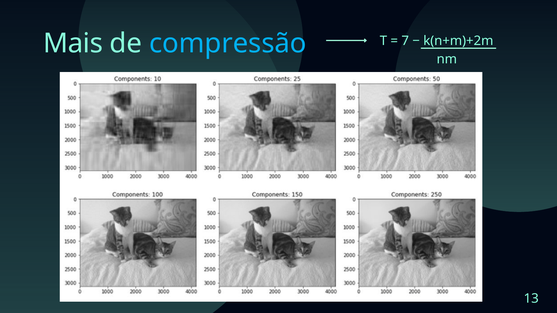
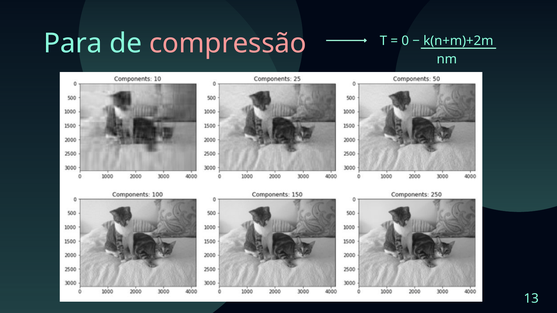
Mais: Mais -> Para
compressão colour: light blue -> pink
7: 7 -> 0
